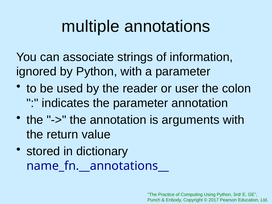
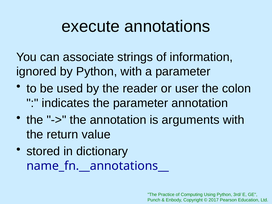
multiple: multiple -> execute
